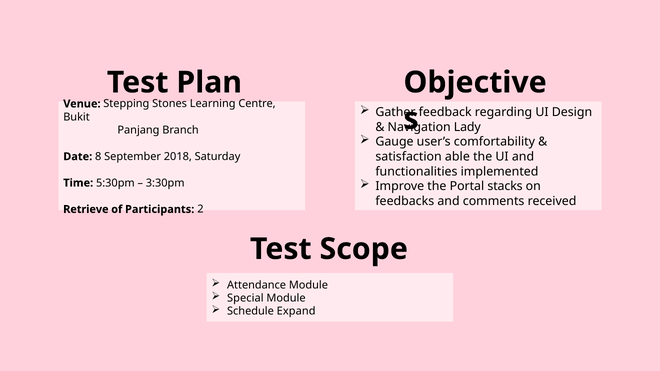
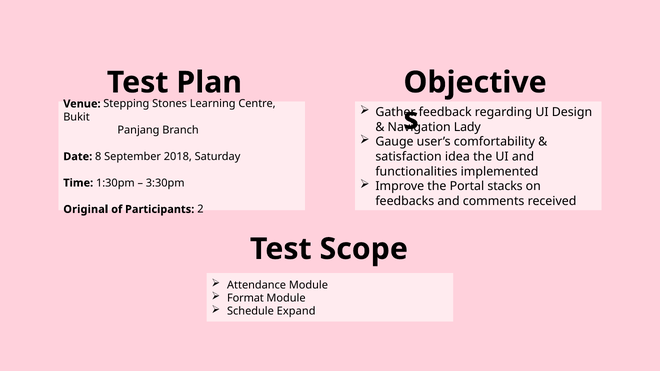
able: able -> idea
5:30pm: 5:30pm -> 1:30pm
Retrieve: Retrieve -> Original
Special: Special -> Format
